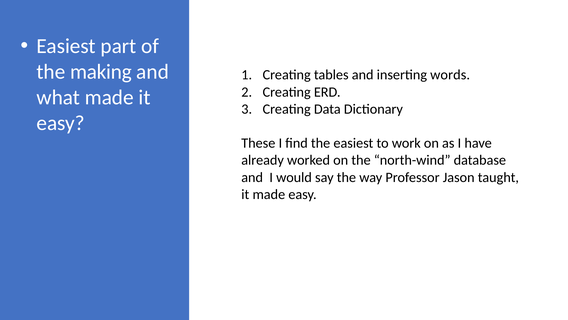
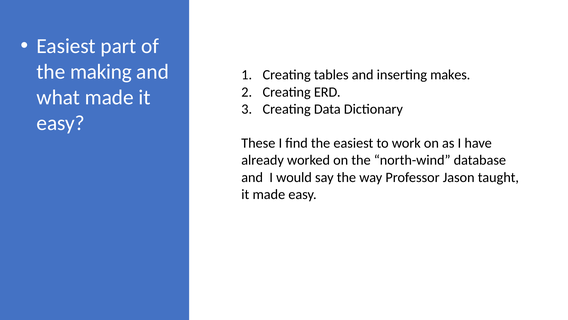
words: words -> makes
